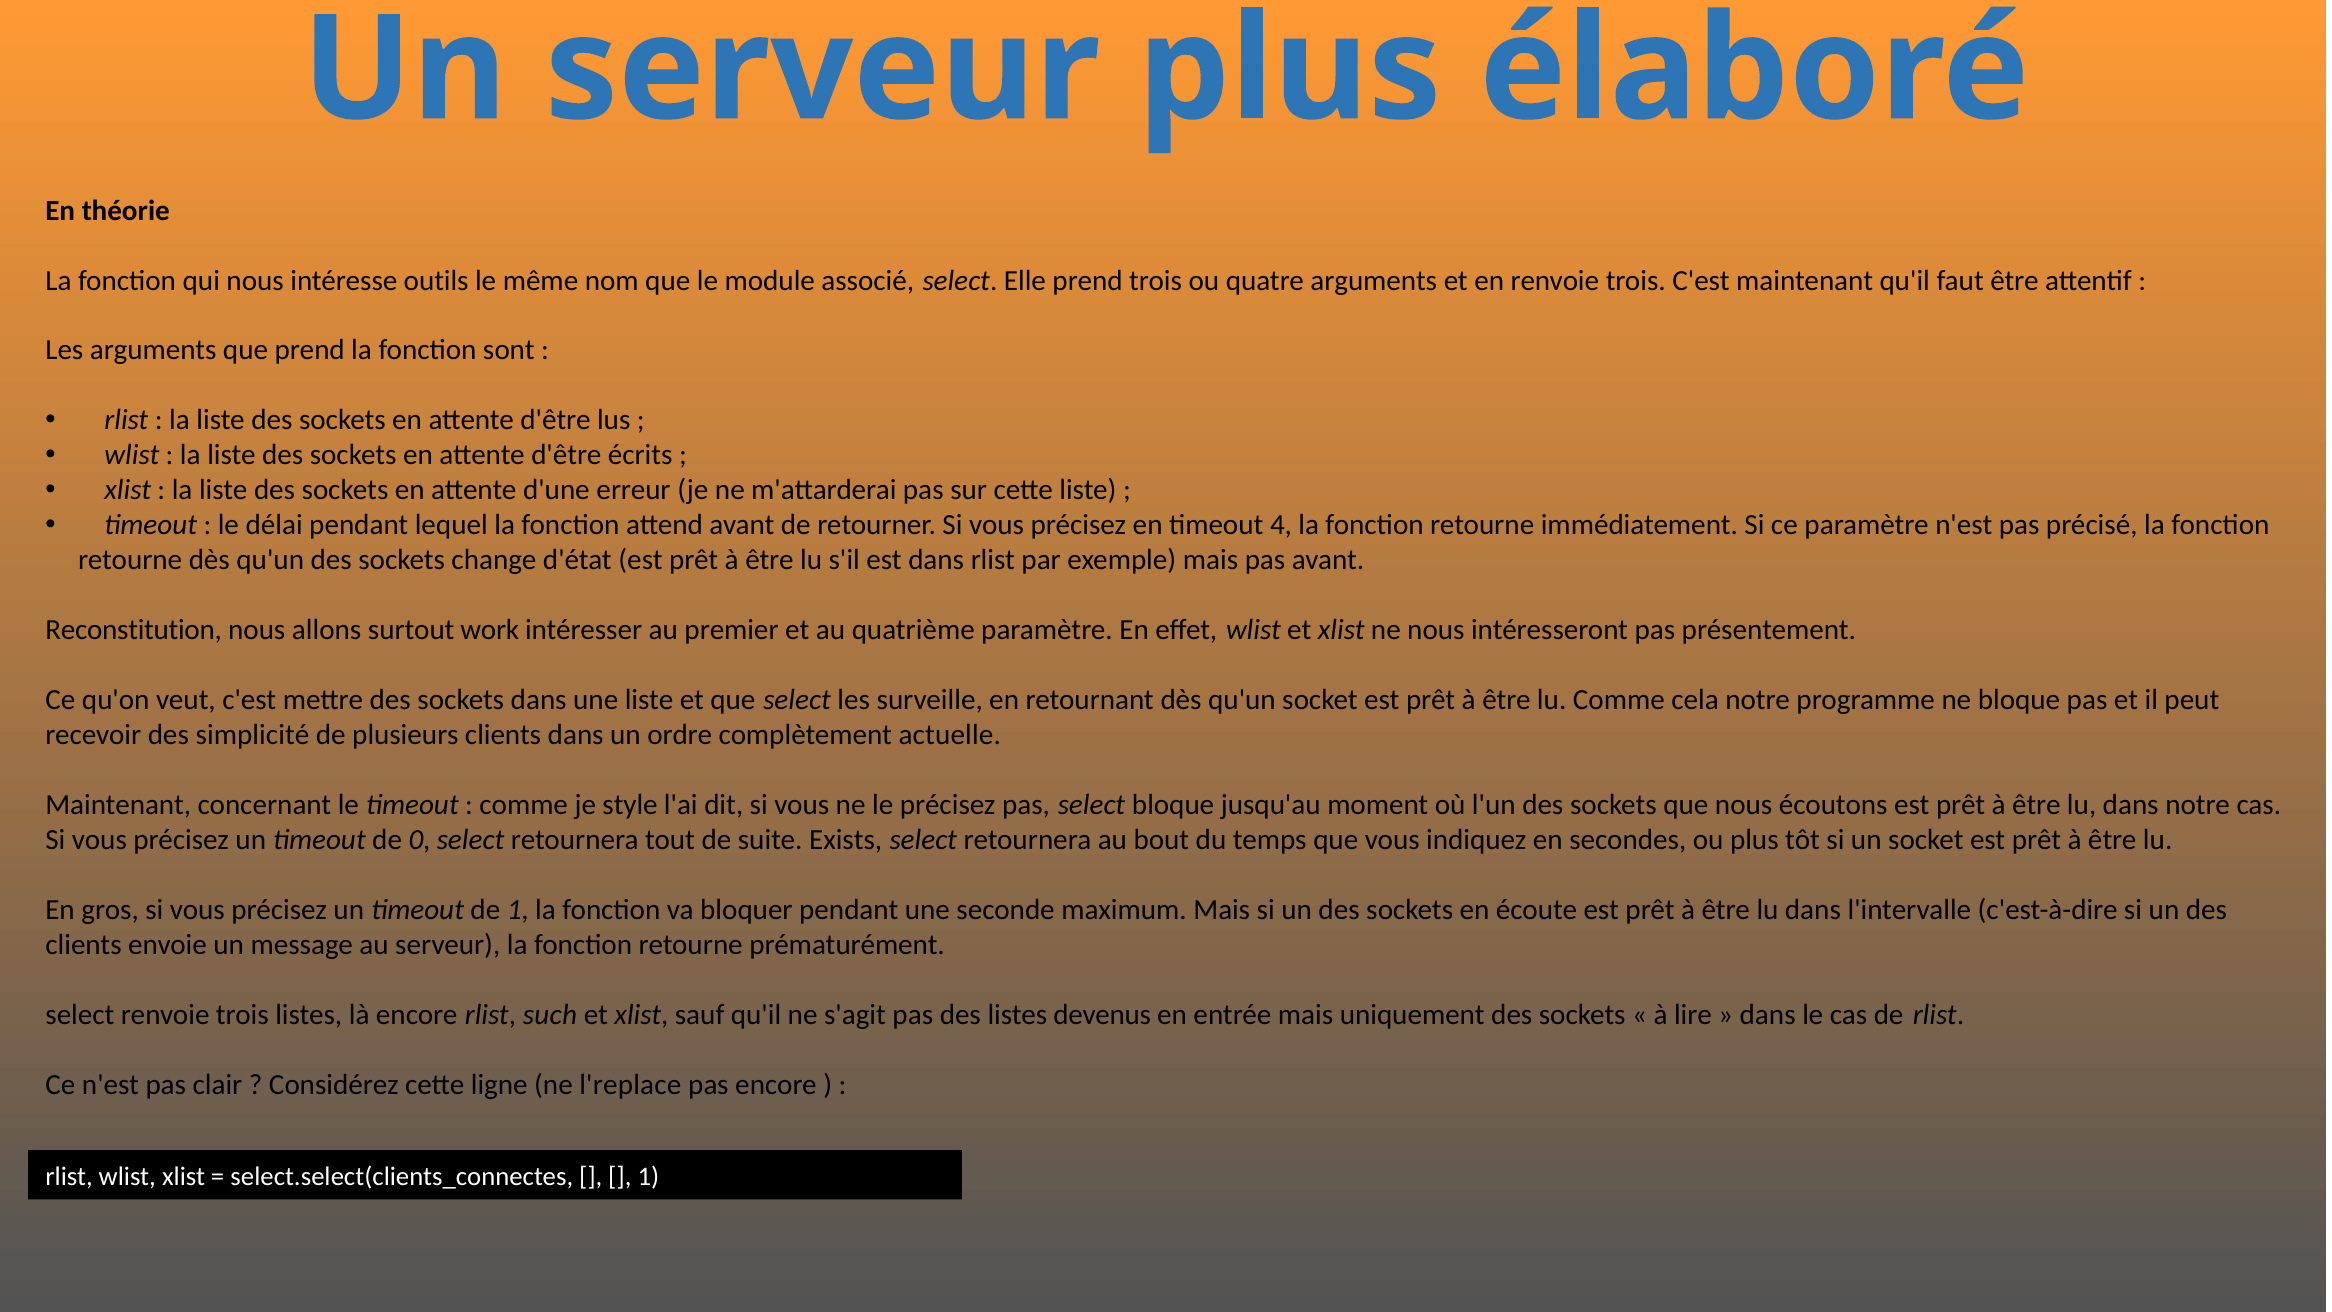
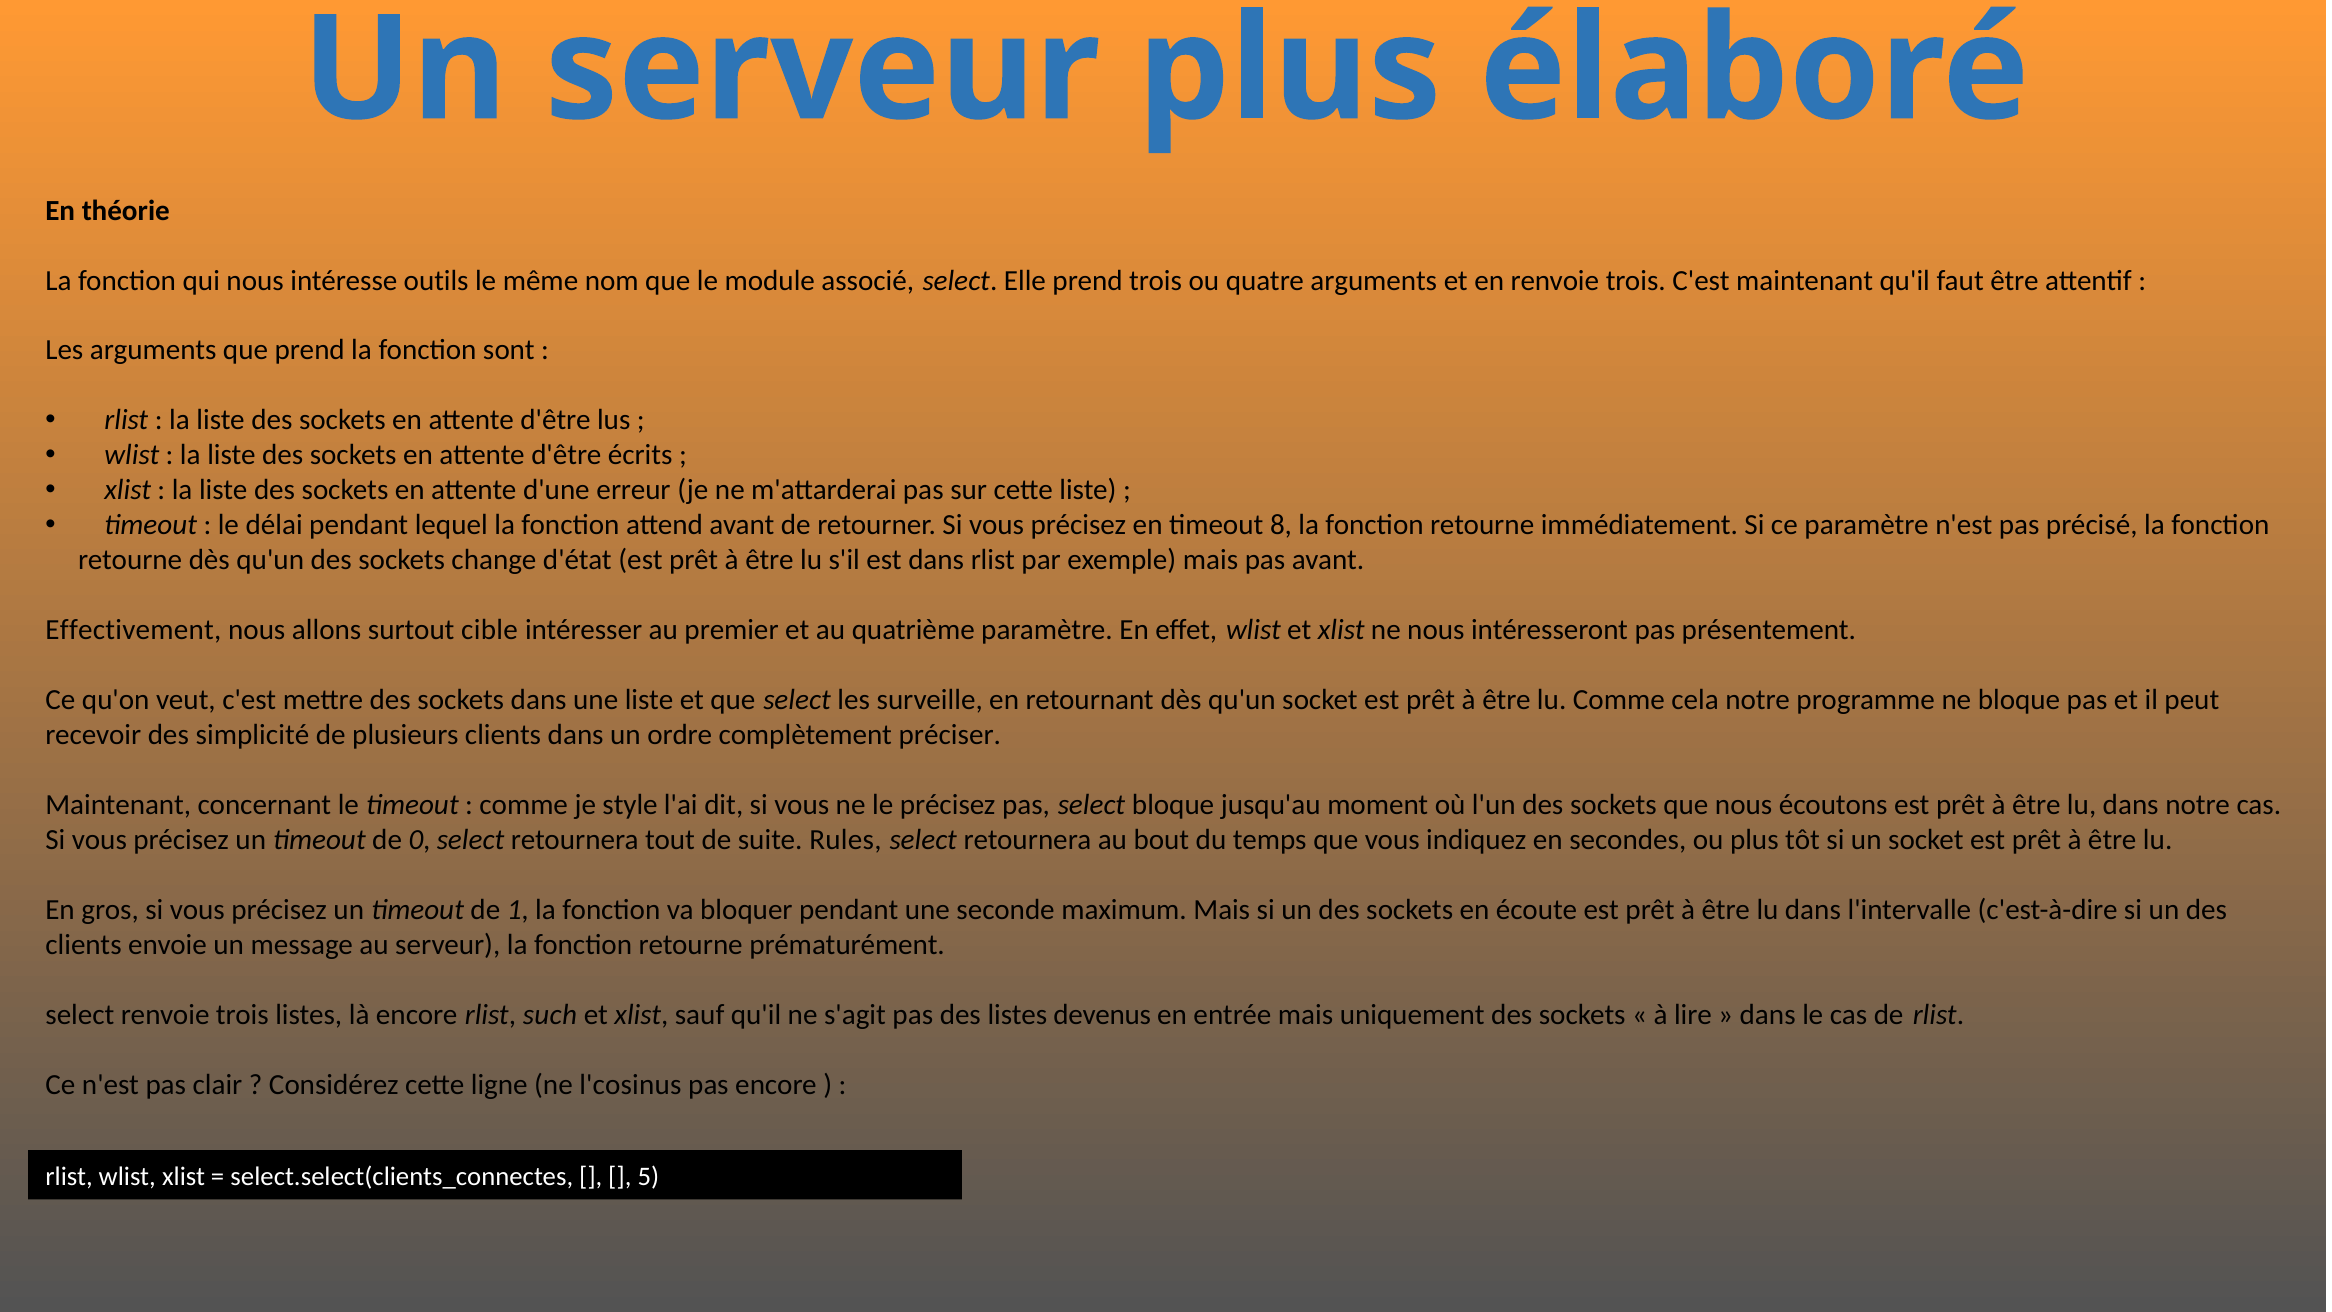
4: 4 -> 8
Reconstitution: Reconstitution -> Effectivement
work: work -> cible
actuelle: actuelle -> préciser
Exists: Exists -> Rules
l'replace: l'replace -> l'cosinus
1 at (648, 1176): 1 -> 5
